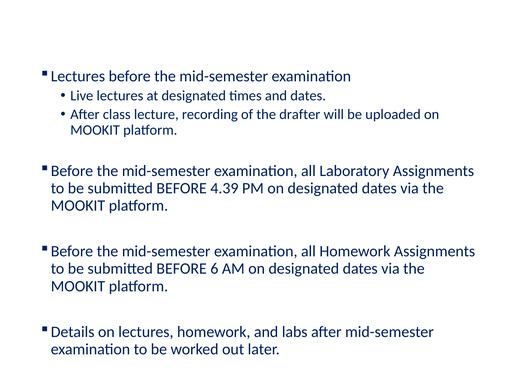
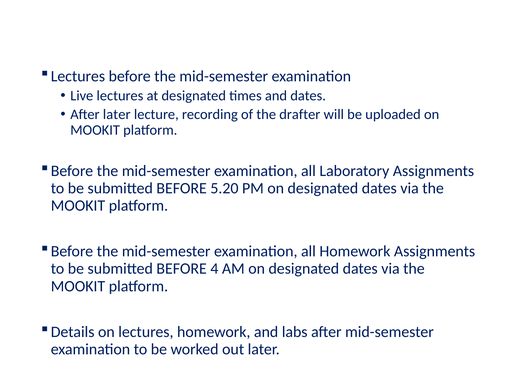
After class: class -> later
4.39: 4.39 -> 5.20
6: 6 -> 4
